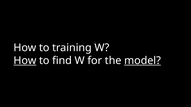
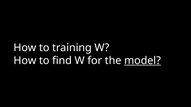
How at (25, 61) underline: present -> none
